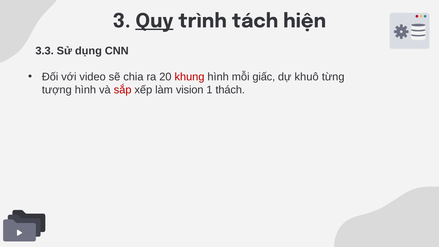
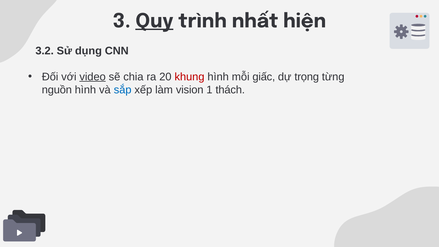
tách: tách -> nhất
3.3: 3.3 -> 3.2
video underline: none -> present
khuô: khuô -> trọng
tượng: tượng -> nguồn
sắp colour: red -> blue
